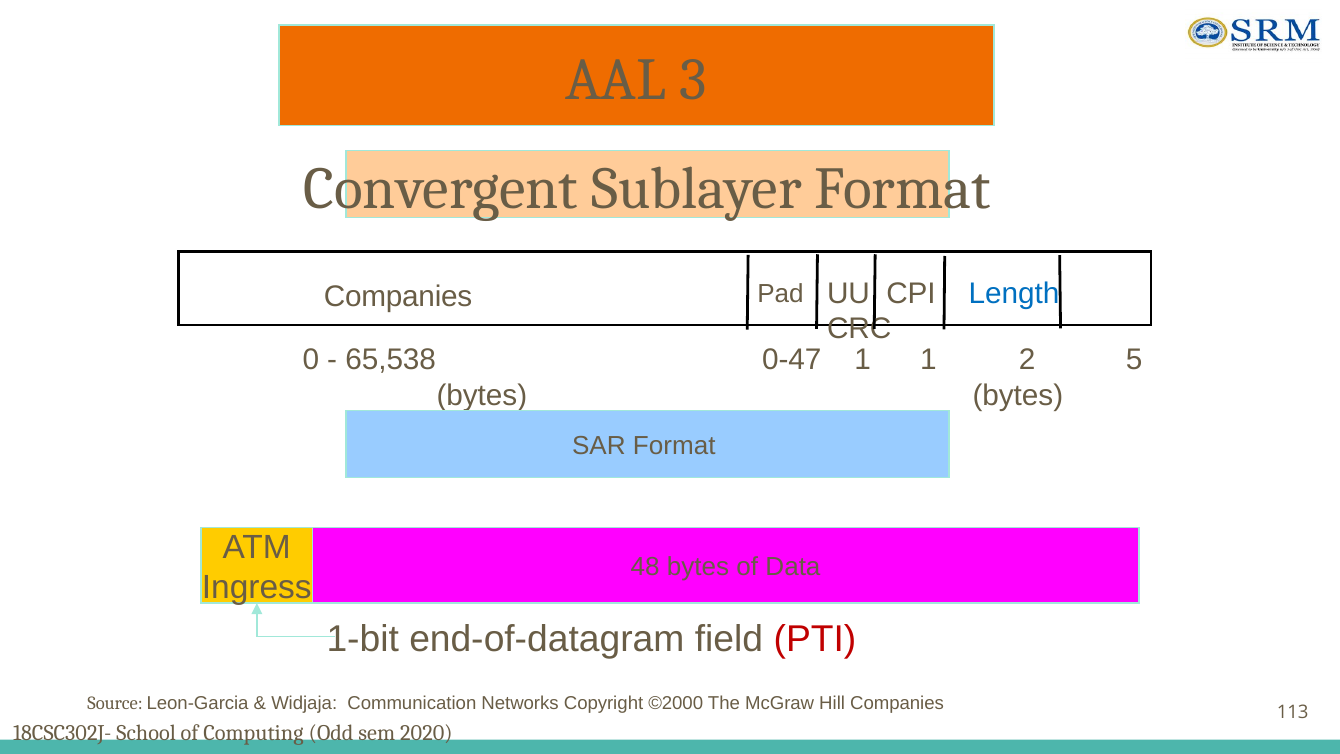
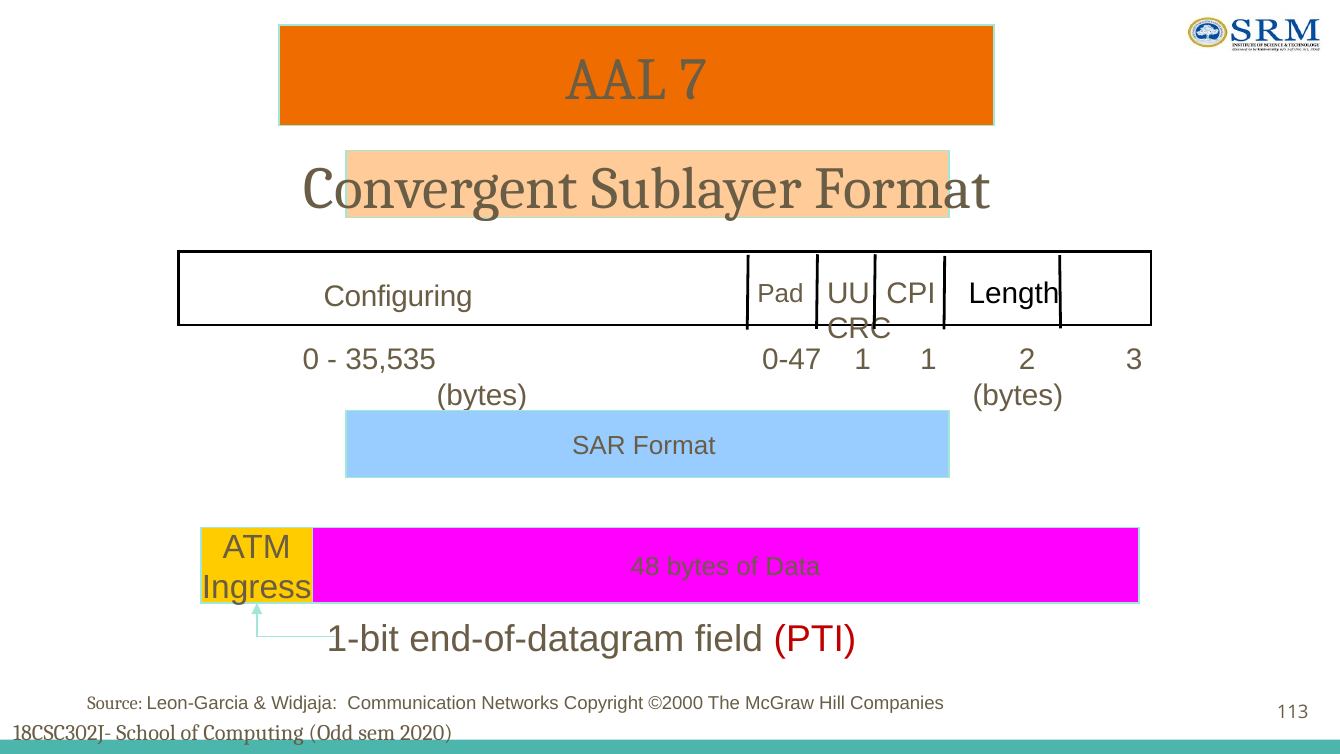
3: 3 -> 7
Length colour: blue -> black
Companies at (398, 296): Companies -> Configuring
65,538: 65,538 -> 35,535
5: 5 -> 3
